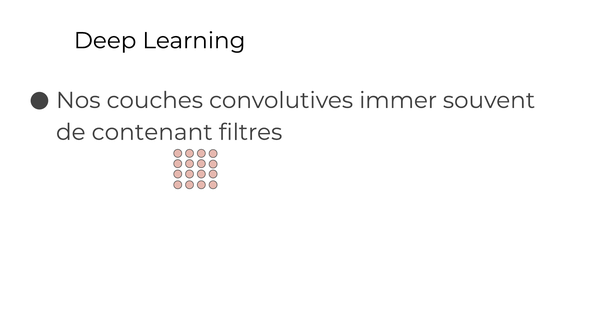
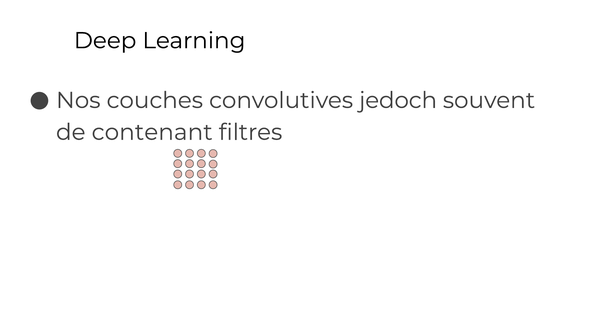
immer: immer -> jedoch
